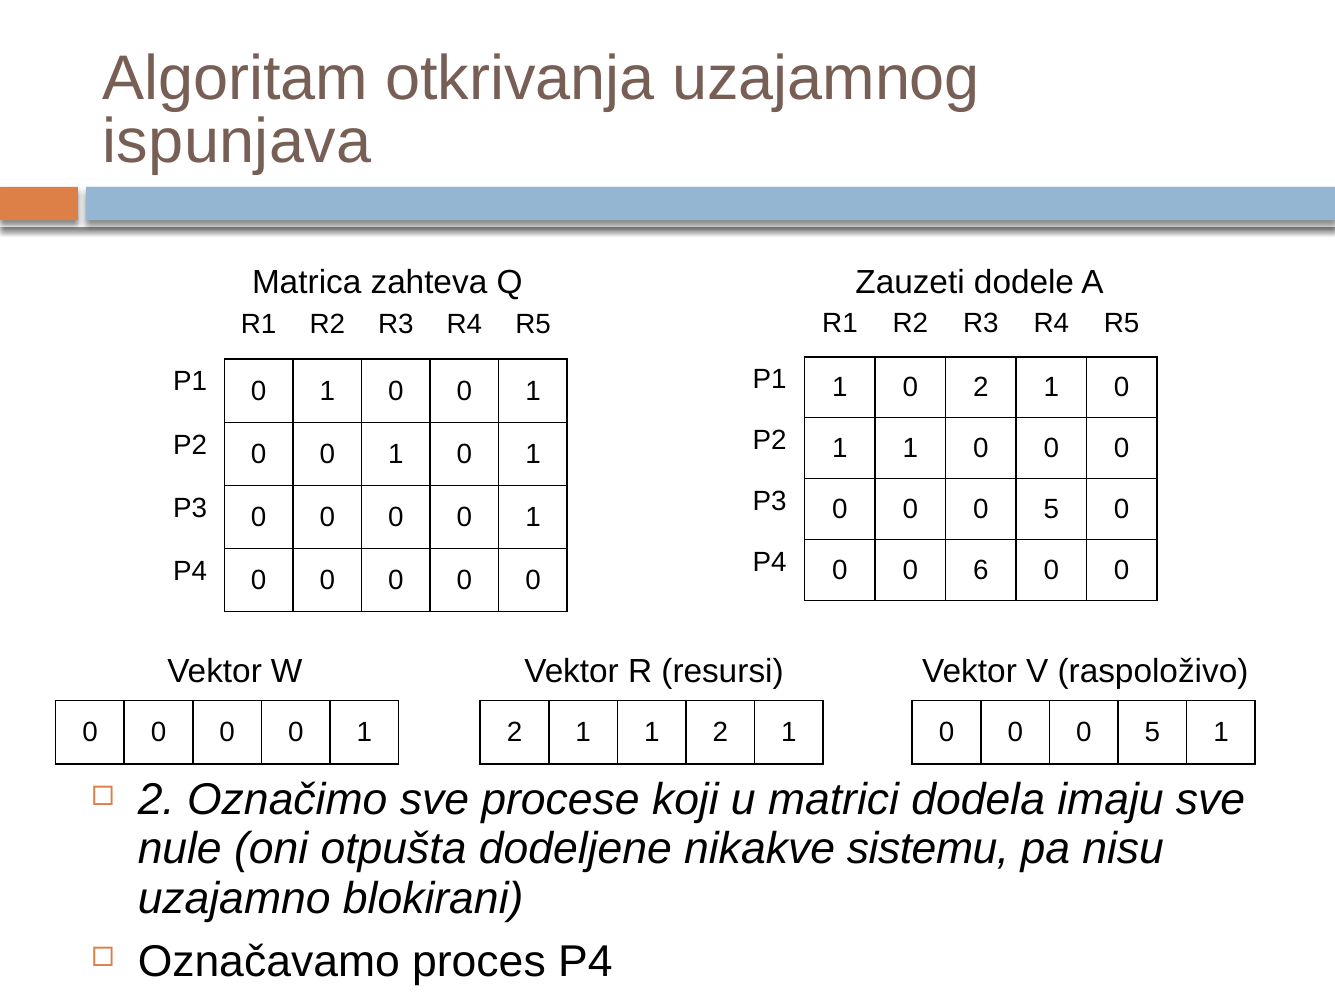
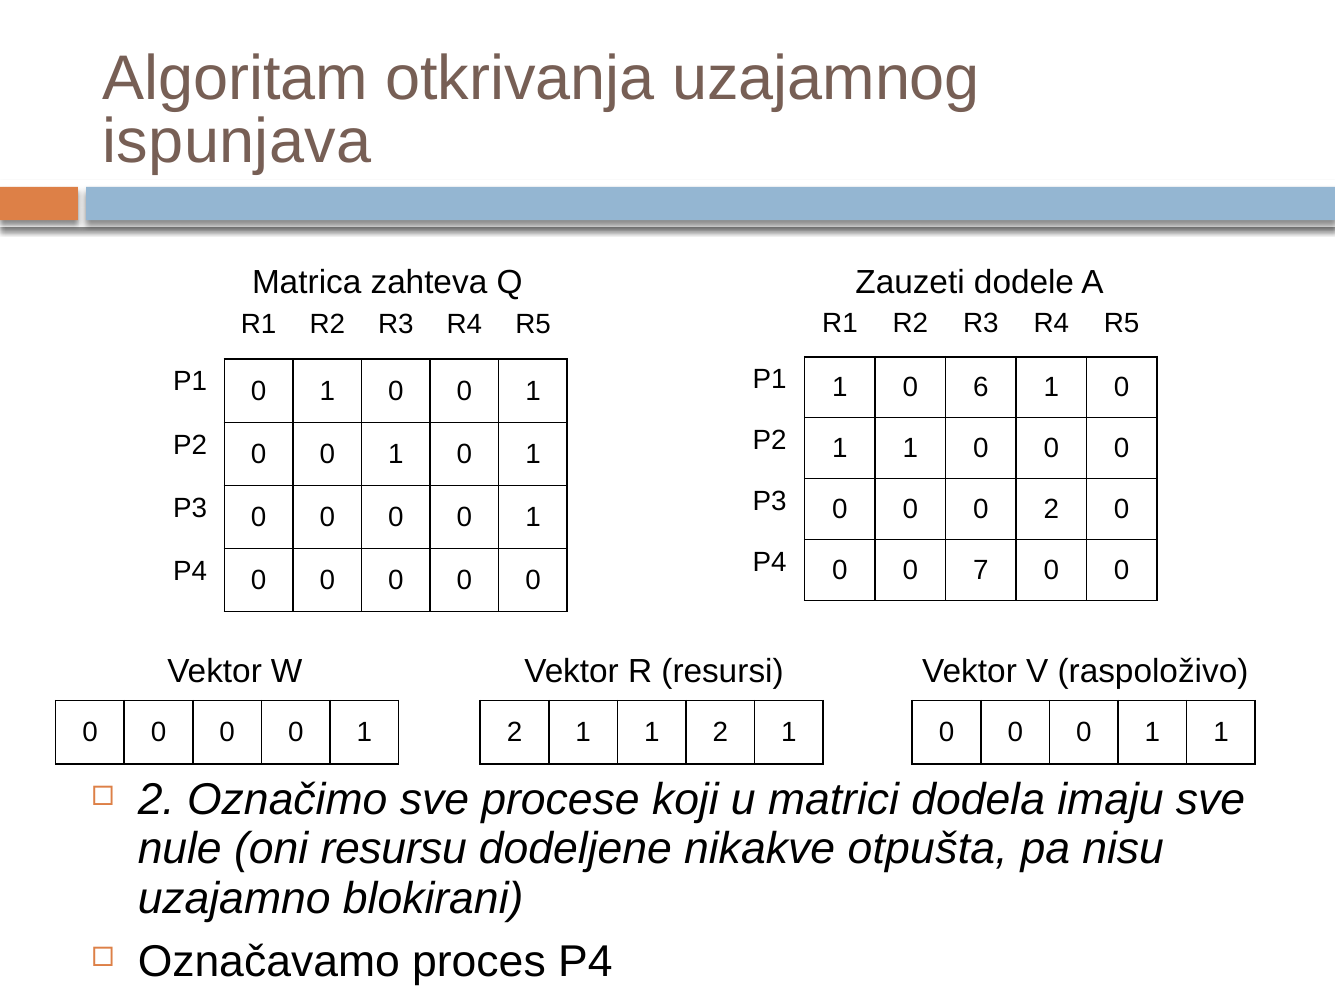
0 2: 2 -> 6
5 at (1051, 510): 5 -> 2
6: 6 -> 7
5 at (1152, 733): 5 -> 1
otpušta: otpušta -> resursu
sistemu: sistemu -> otpušta
